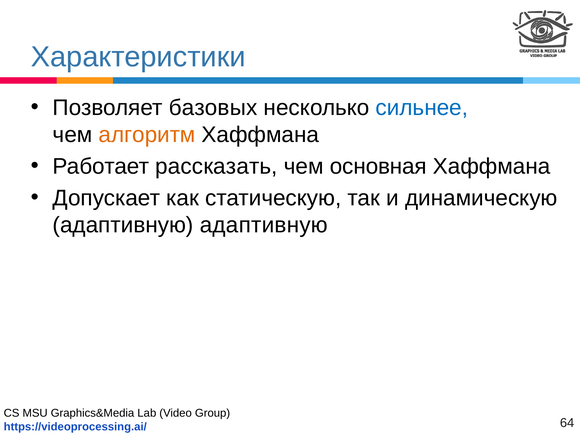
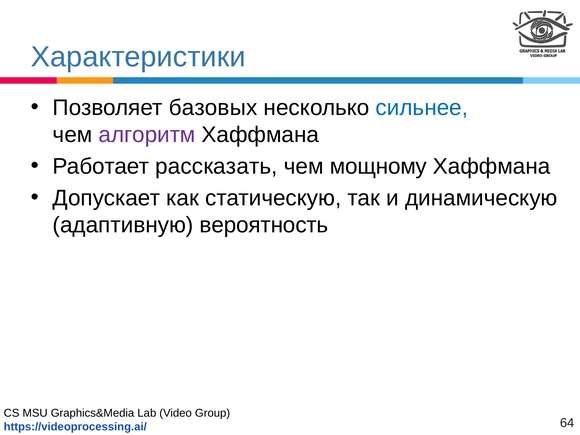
алгоритм colour: orange -> purple
основная: основная -> мощному
адаптивную адаптивную: адаптивную -> вероятность
